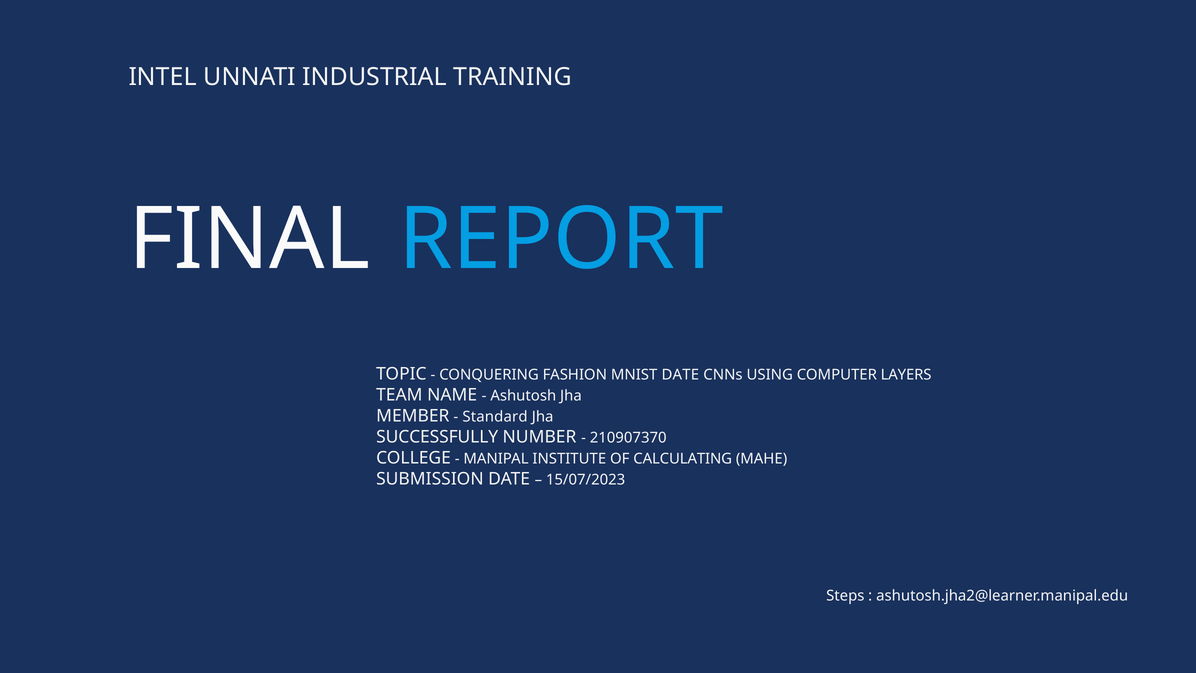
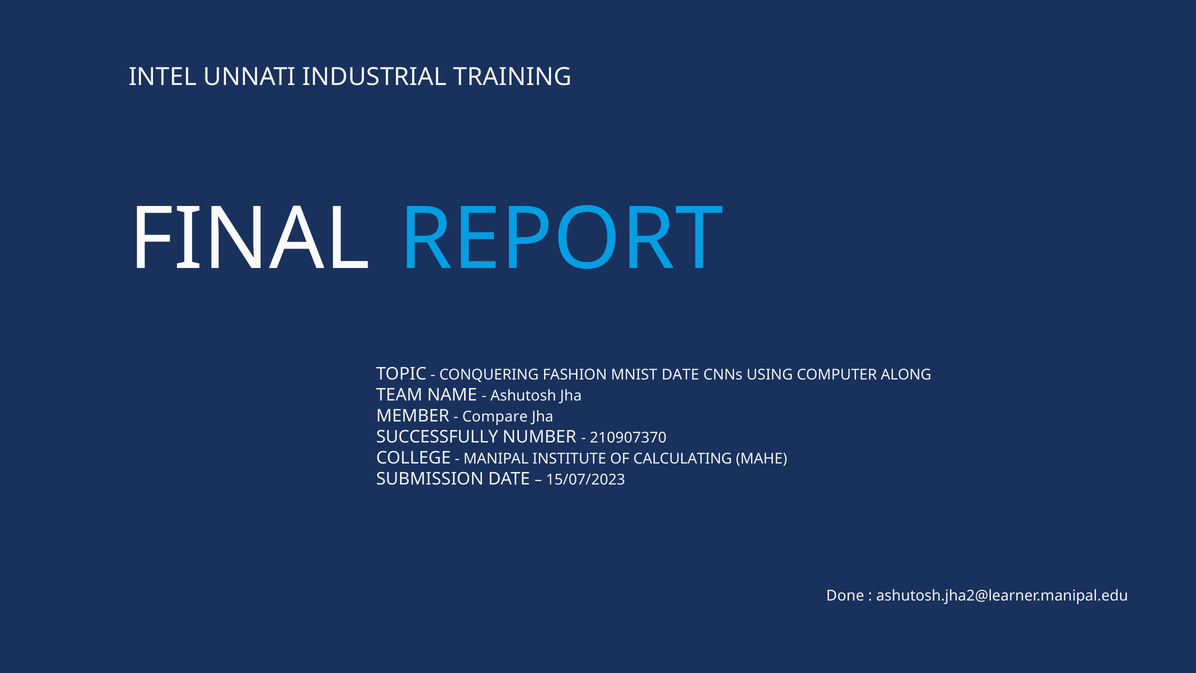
LAYERS: LAYERS -> ALONG
Standard: Standard -> Compare
Steps: Steps -> Done
